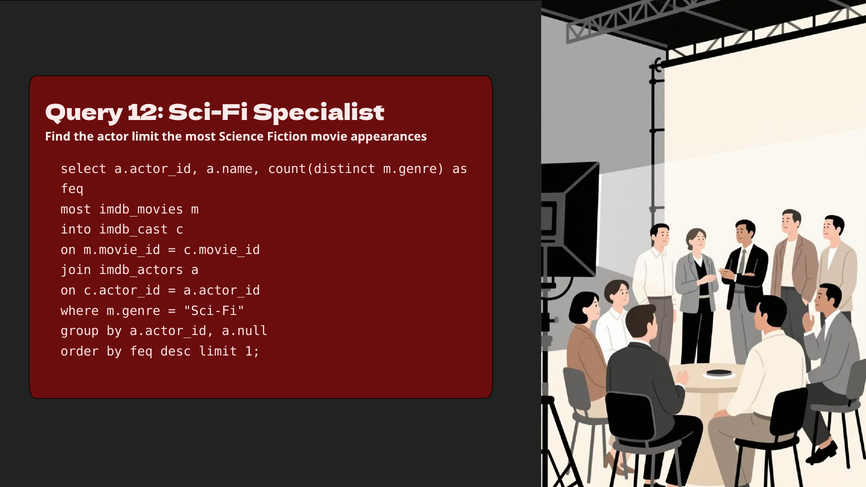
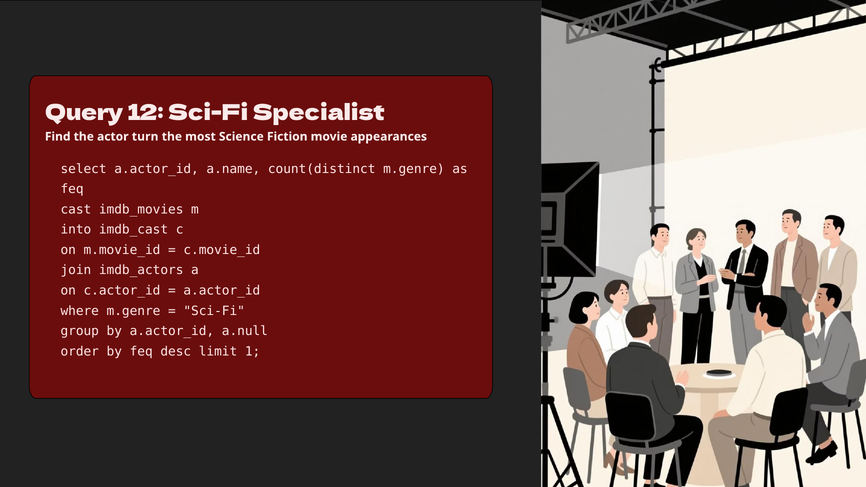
actor limit: limit -> turn
most at (76, 209): most -> cast
